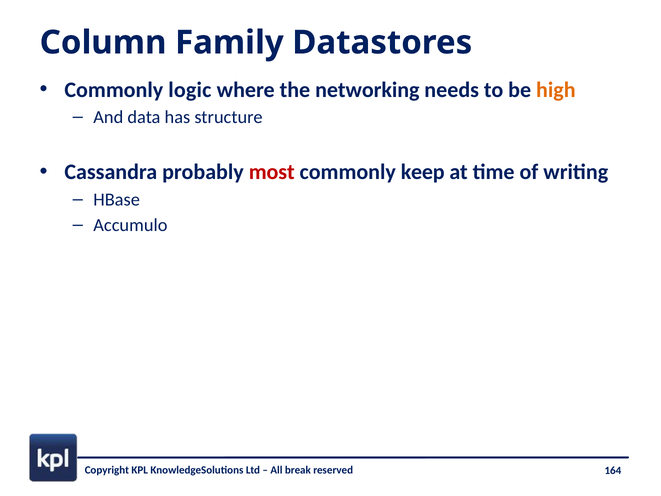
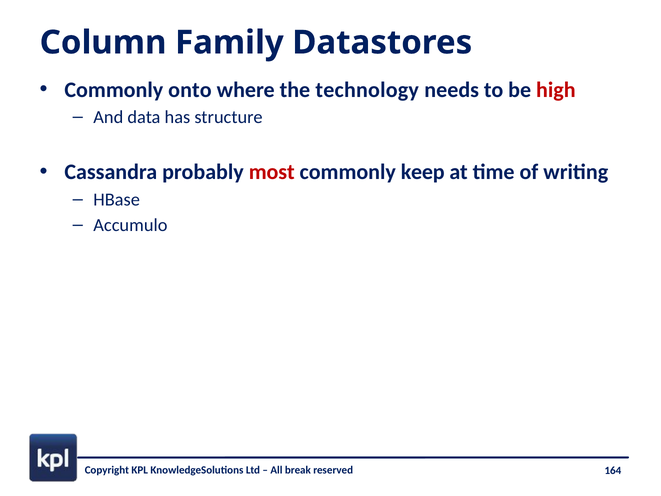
logic: logic -> onto
networking: networking -> technology
high colour: orange -> red
